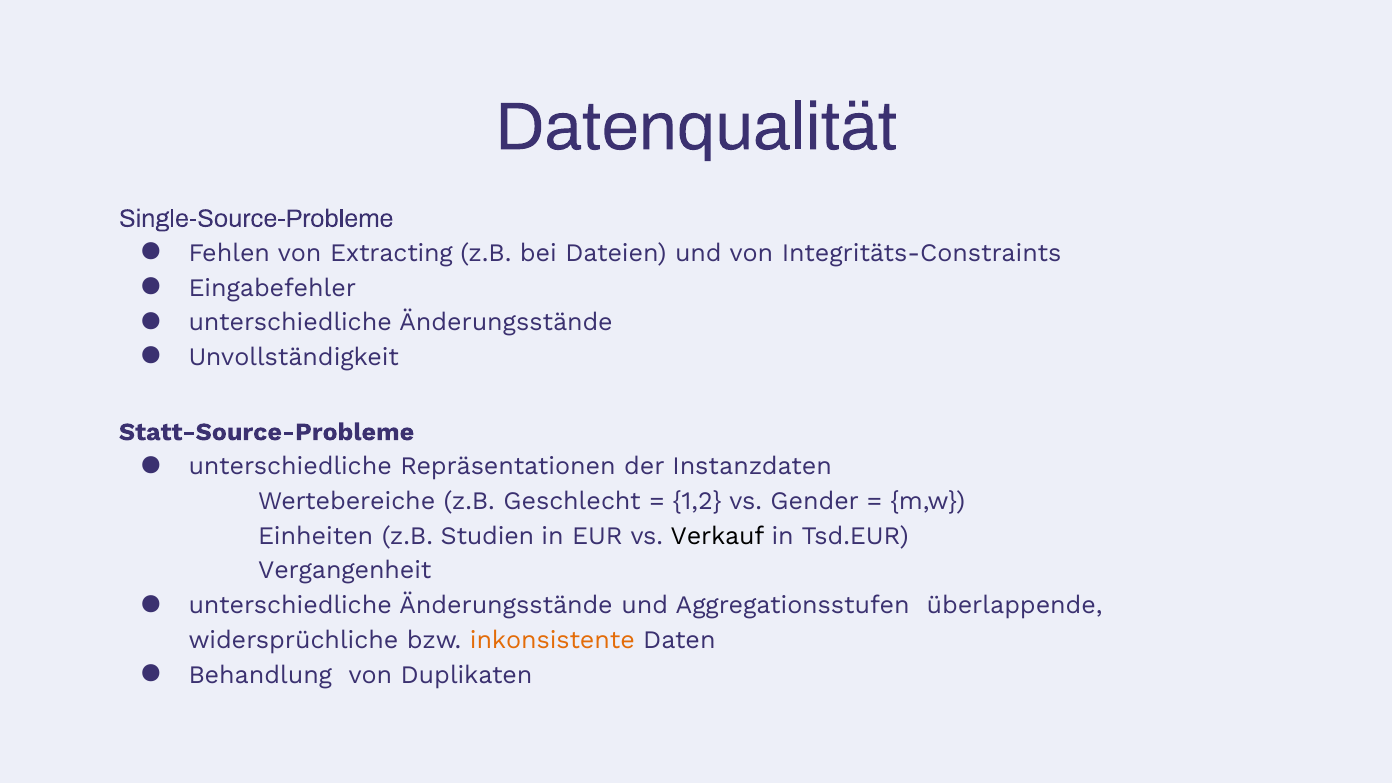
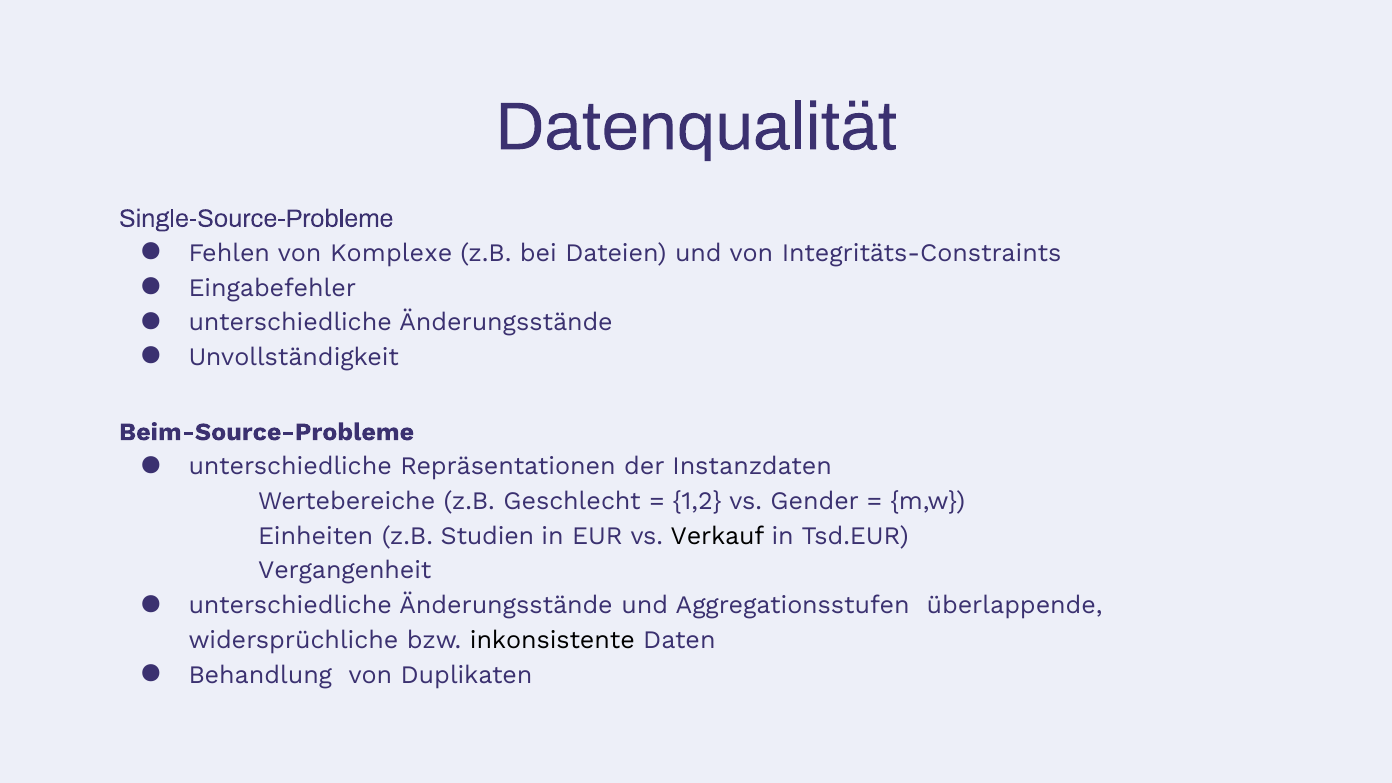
Extracting: Extracting -> Komplexe
Statt-Source-Probleme: Statt-Source-Probleme -> Beim-Source-Probleme
inkonsistente colour: orange -> black
